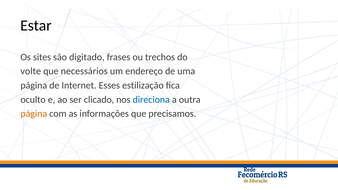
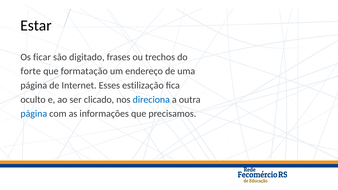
sites: sites -> ficar
volte: volte -> forte
necessários: necessários -> formatação
página at (34, 114) colour: orange -> blue
